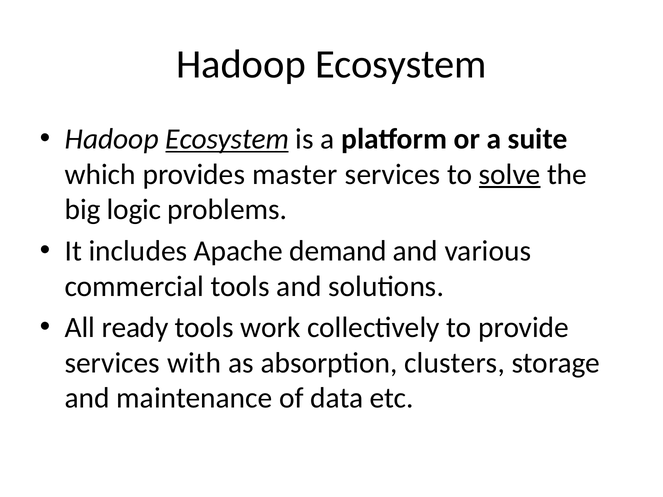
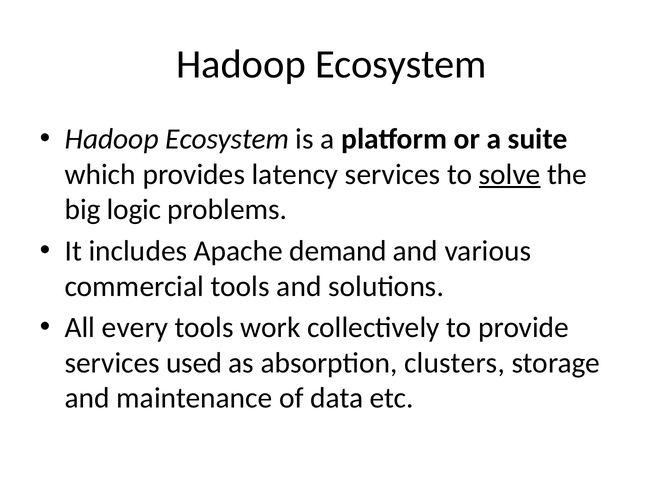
Ecosystem at (227, 139) underline: present -> none
master: master -> latency
ready: ready -> every
with: with -> used
